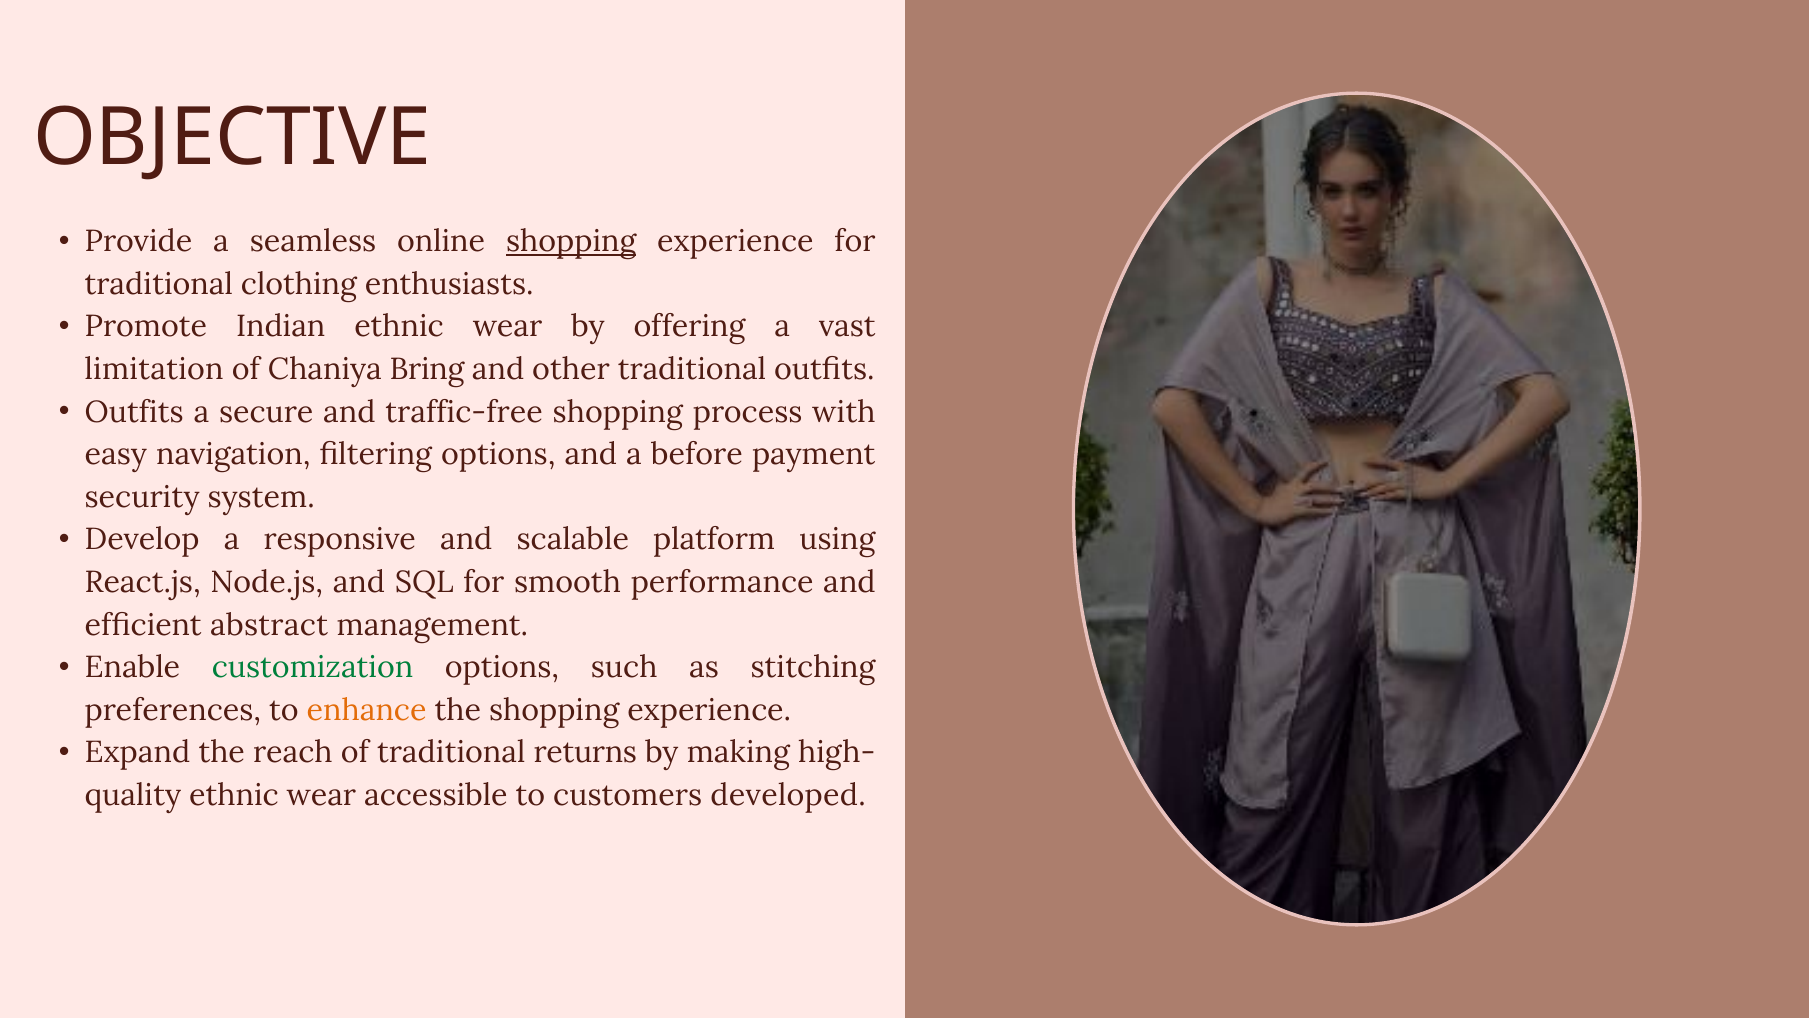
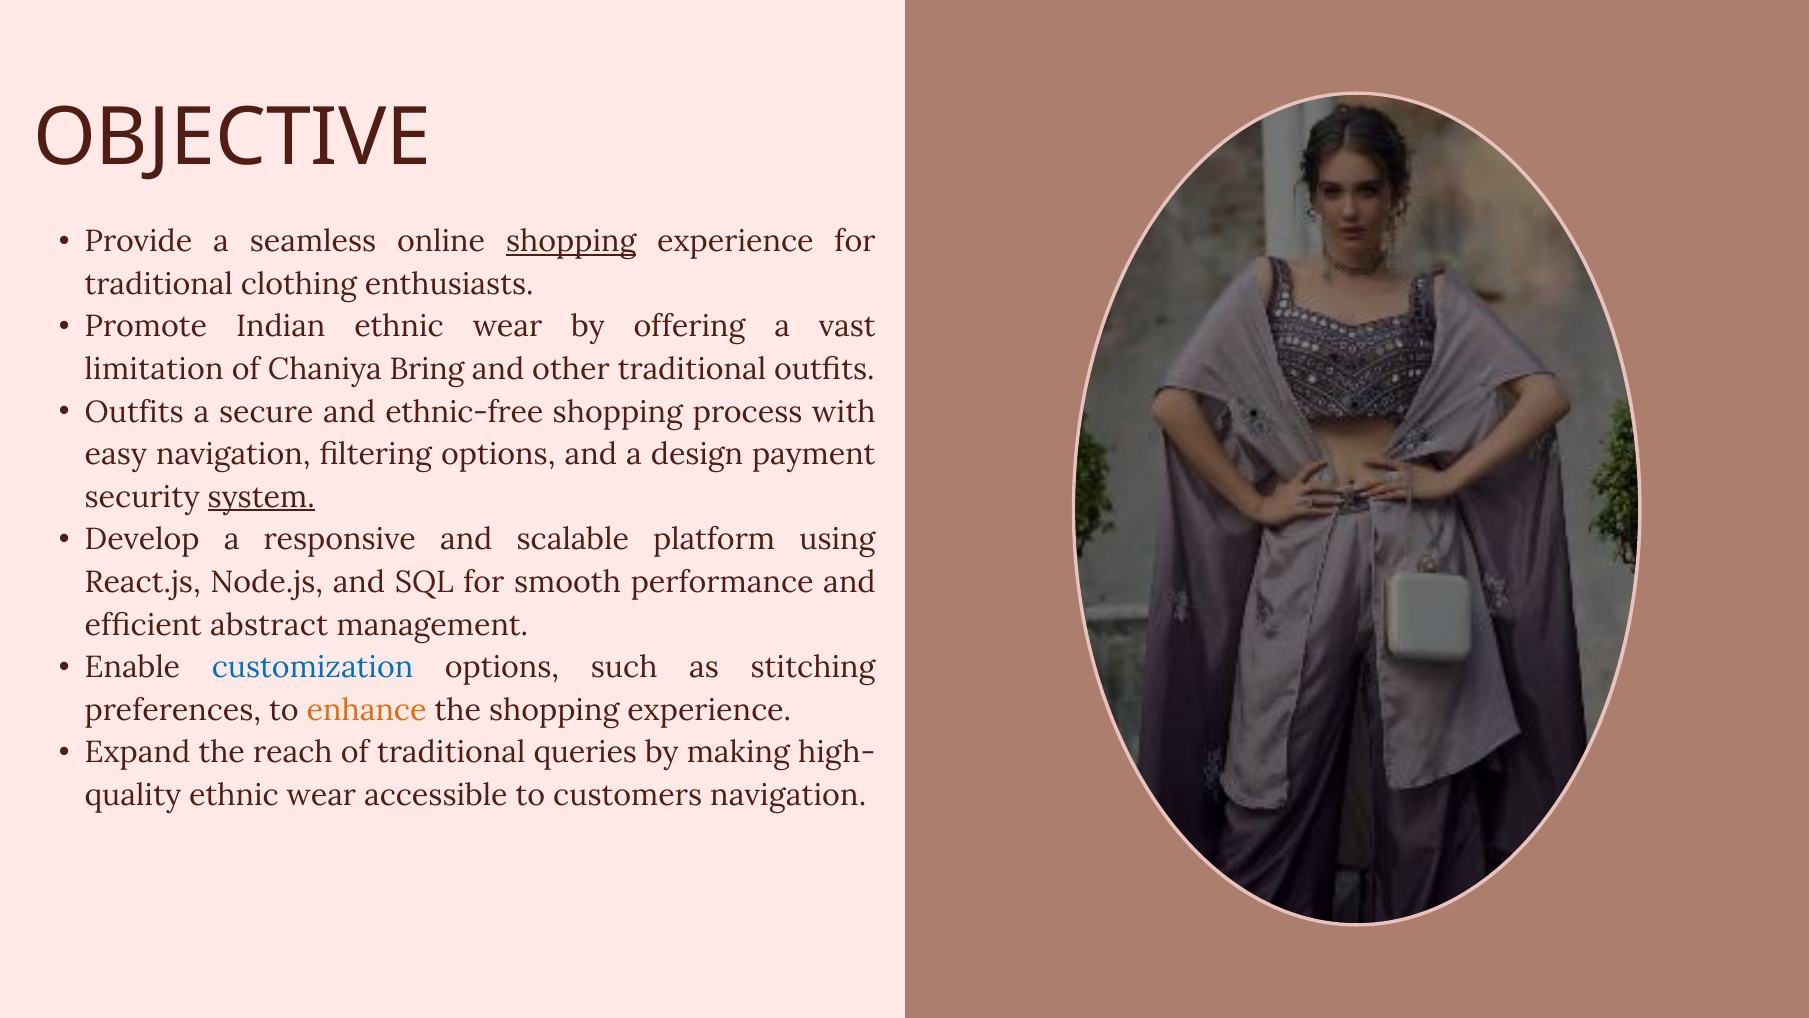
traffic-free: traffic-free -> ethnic-free
before: before -> design
system underline: none -> present
customization colour: green -> blue
returns: returns -> queries
customers developed: developed -> navigation
